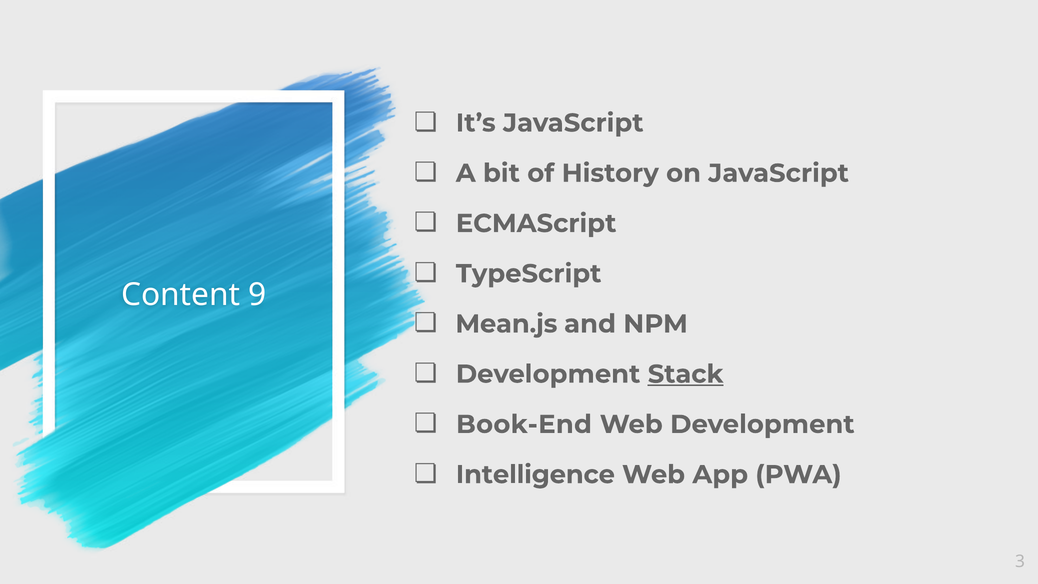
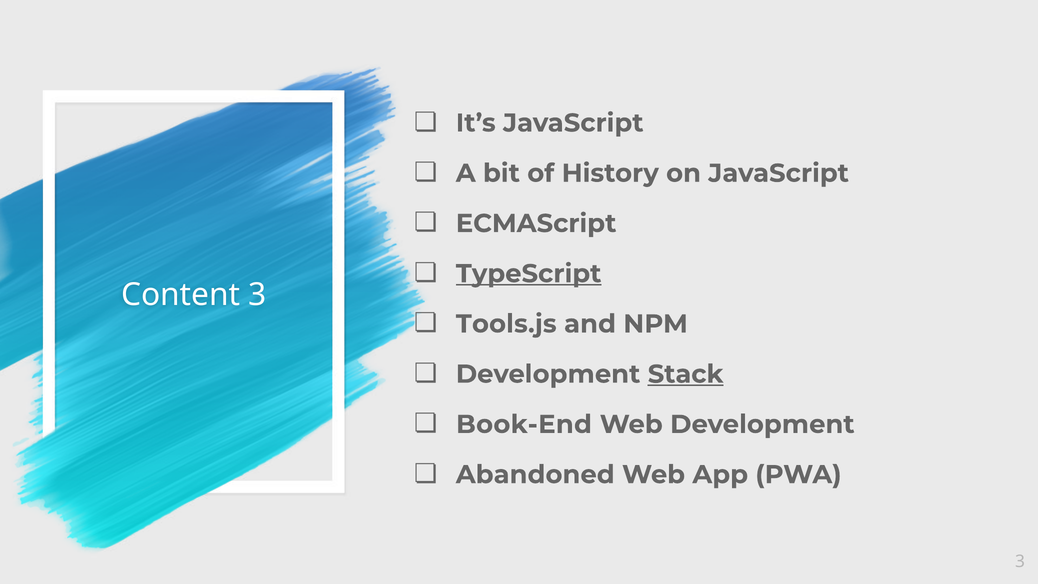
TypeScript underline: none -> present
Content 9: 9 -> 3
Mean.js: Mean.js -> Tools.js
Intelligence: Intelligence -> Abandoned
